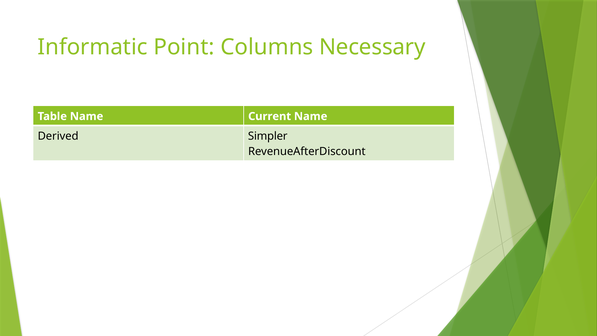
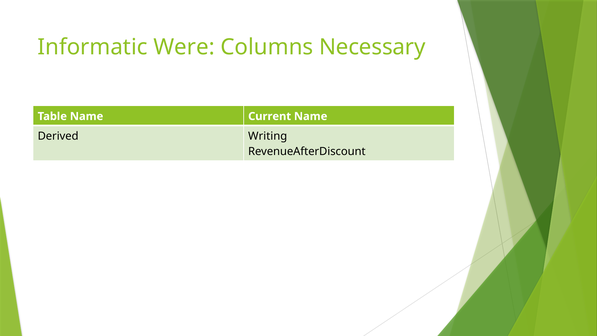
Point: Point -> Were
Simpler: Simpler -> Writing
